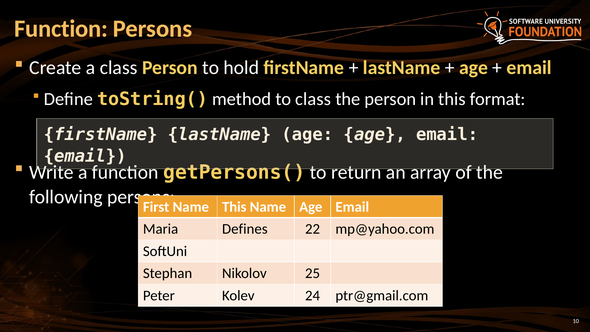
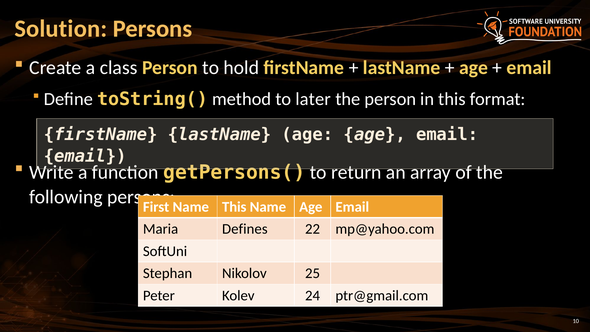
Function at (61, 29): Function -> Solution
to class: class -> later
